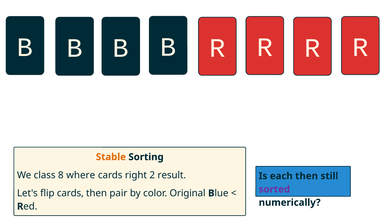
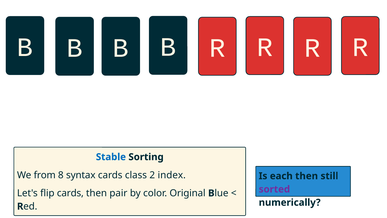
Stable colour: orange -> blue
class: class -> from
where: where -> syntax
right: right -> class
result: result -> index
